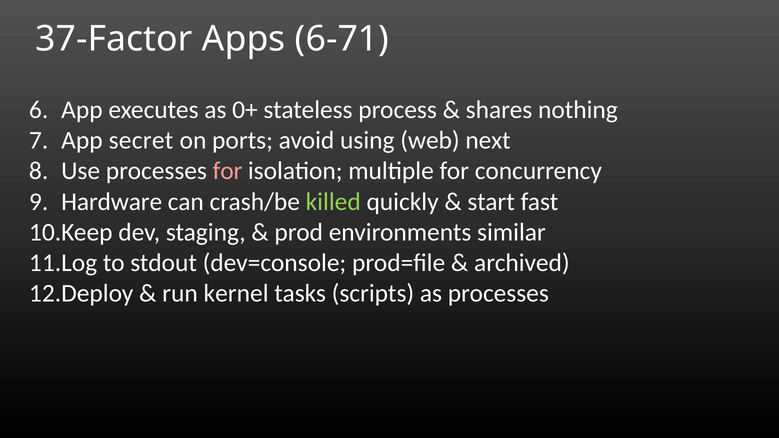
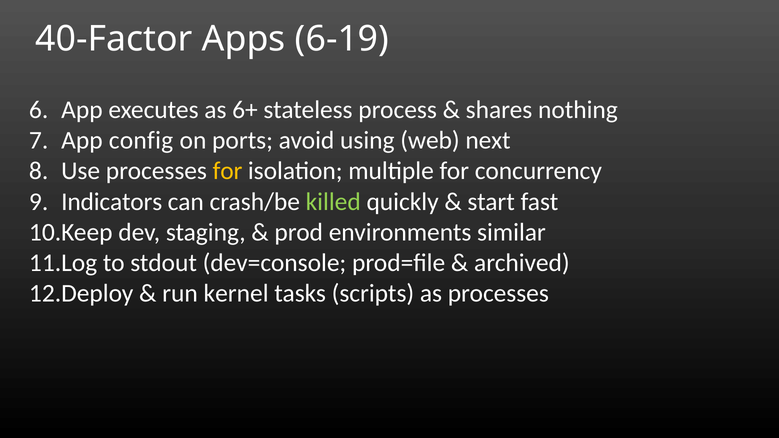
37-Factor: 37-Factor -> 40-Factor
6-71: 6-71 -> 6-19
0+: 0+ -> 6+
secret: secret -> config
for at (228, 171) colour: pink -> yellow
Hardware: Hardware -> Indicators
